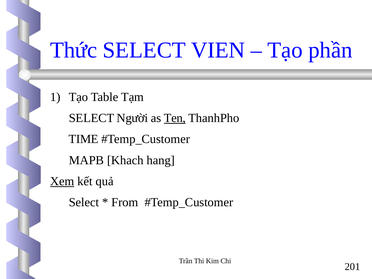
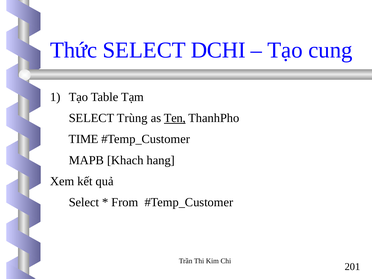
VIEN: VIEN -> DCHI
phần: phần -> cung
Người: Người -> Trùng
Xem underline: present -> none
